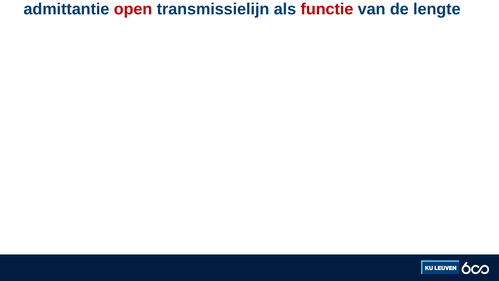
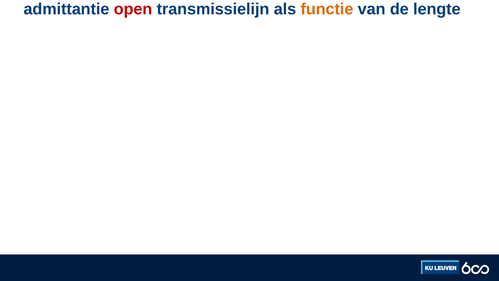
functie colour: red -> orange
